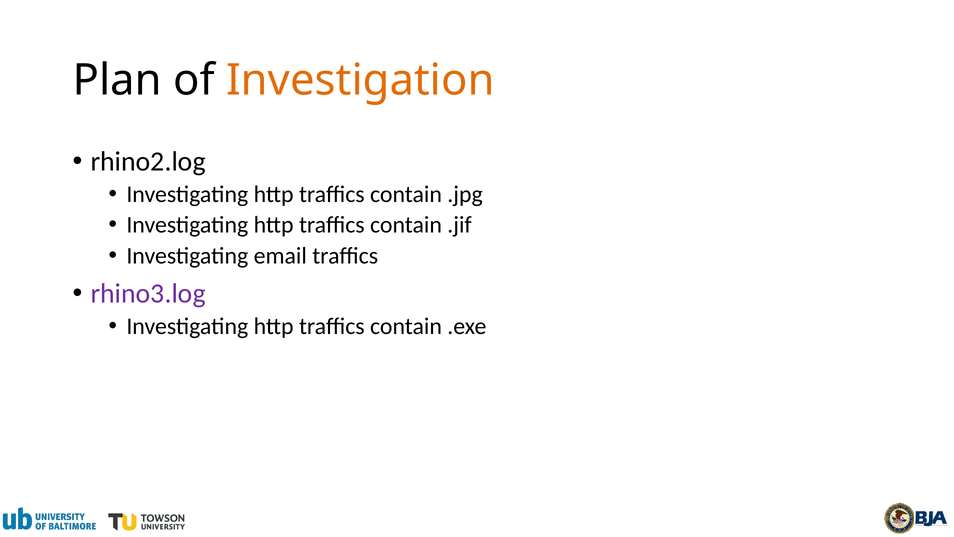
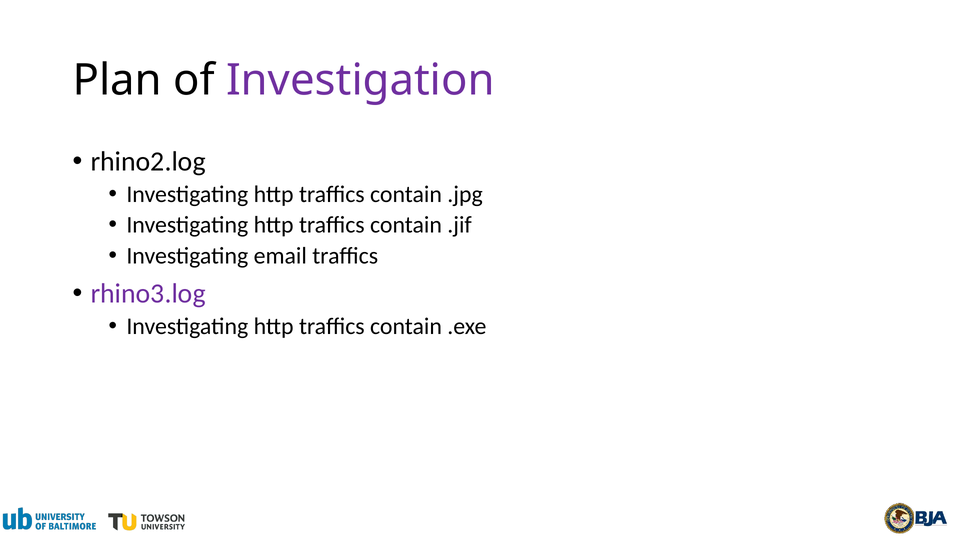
Investigation colour: orange -> purple
